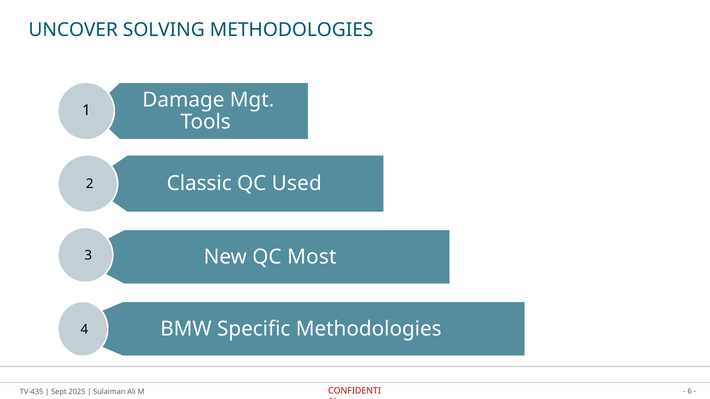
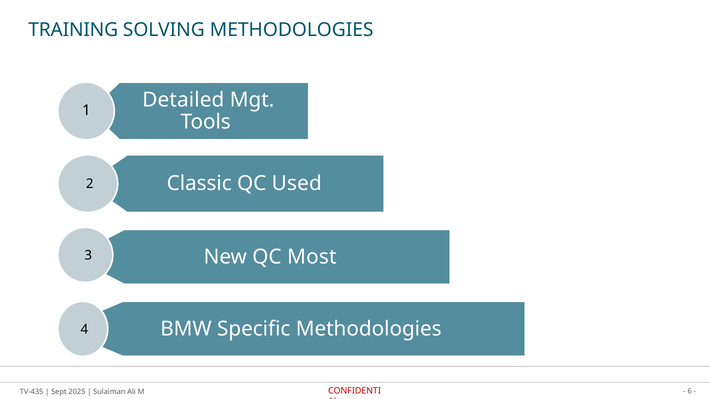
UNCOVER: UNCOVER -> TRAINING
Damage: Damage -> Detailed
